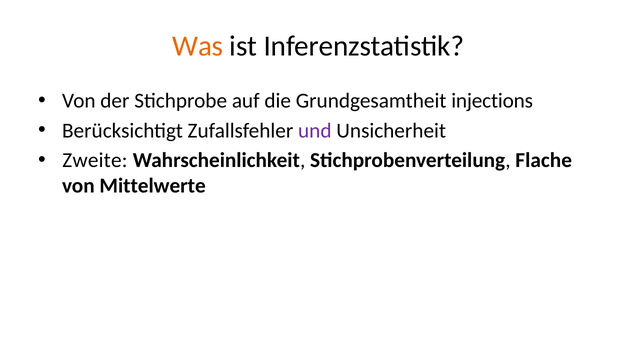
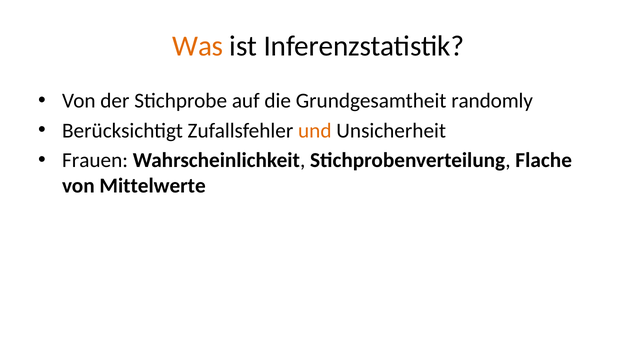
injections: injections -> randomly
und colour: purple -> orange
Zweite: Zweite -> Frauen
